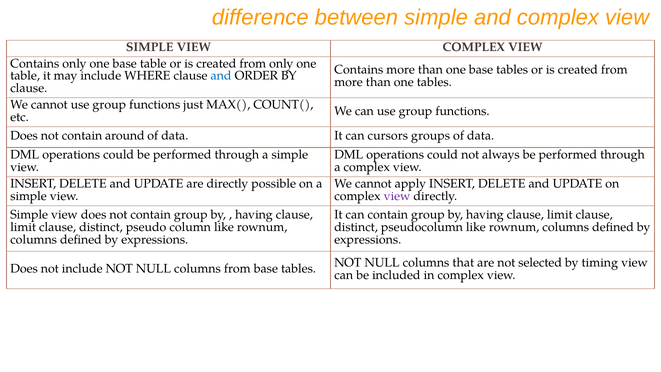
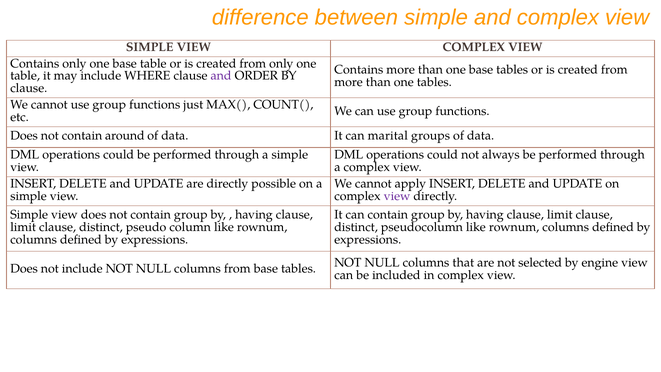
and at (221, 76) colour: blue -> purple
cursors: cursors -> marital
timing: timing -> engine
